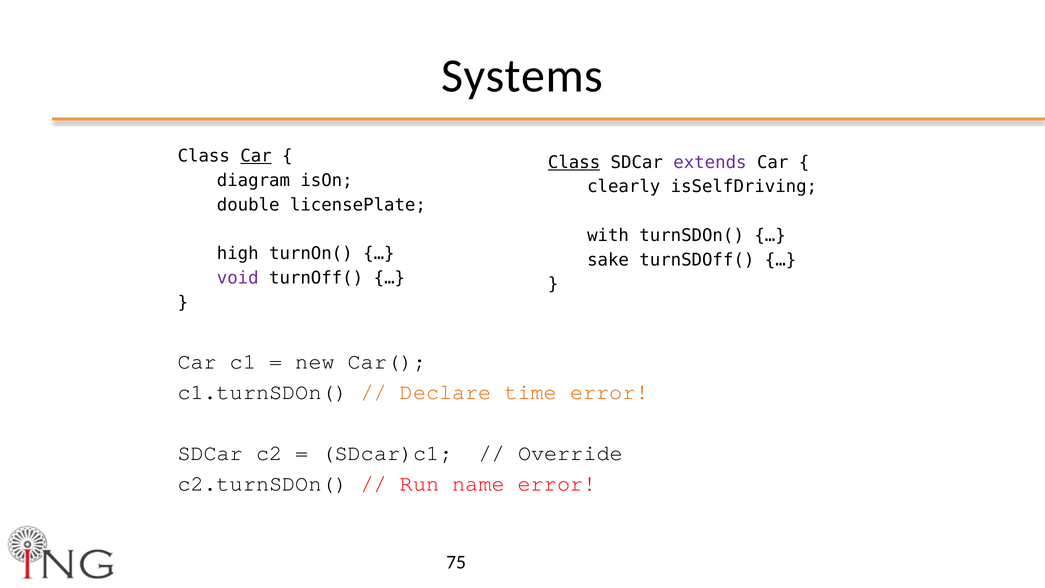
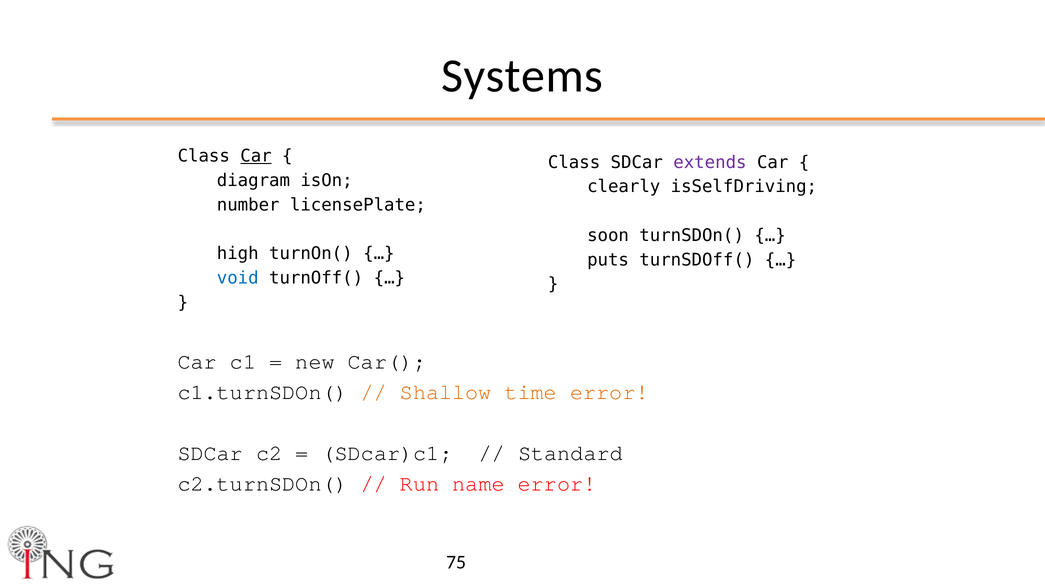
Class at (574, 162) underline: present -> none
double: double -> number
with: with -> soon
sake: sake -> puts
void colour: purple -> blue
Declare: Declare -> Shallow
Override: Override -> Standard
